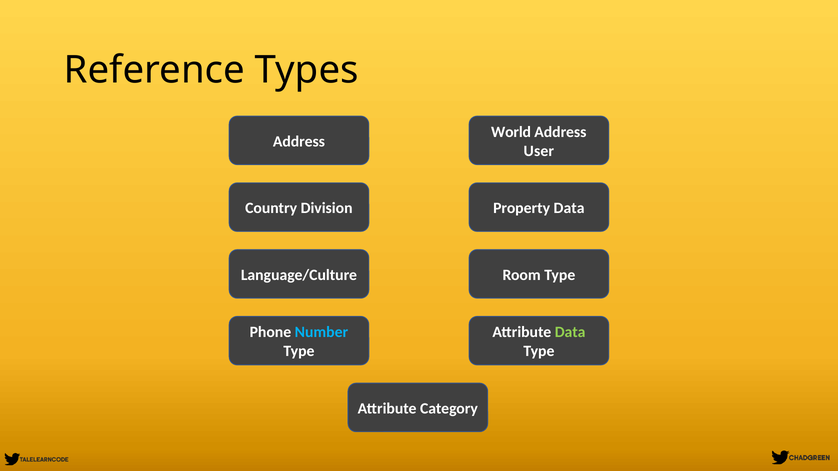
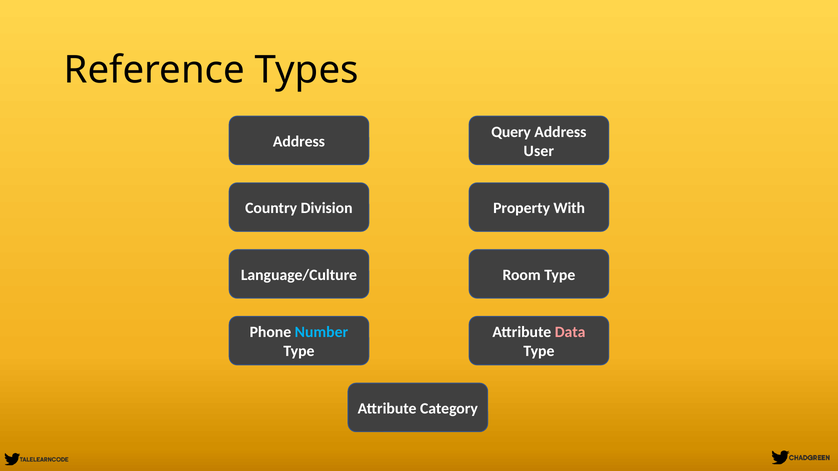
World: World -> Query
Property Data: Data -> With
Data at (570, 333) colour: light green -> pink
